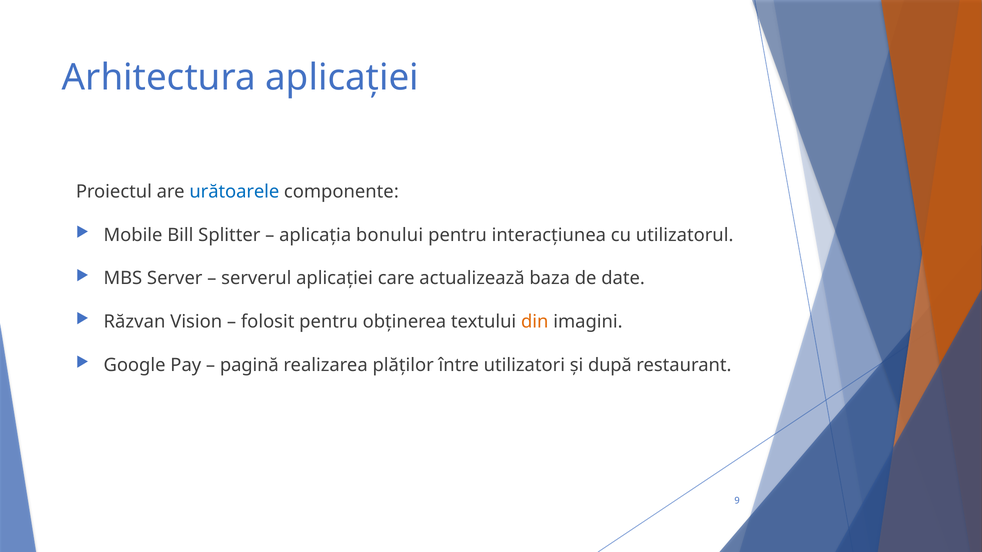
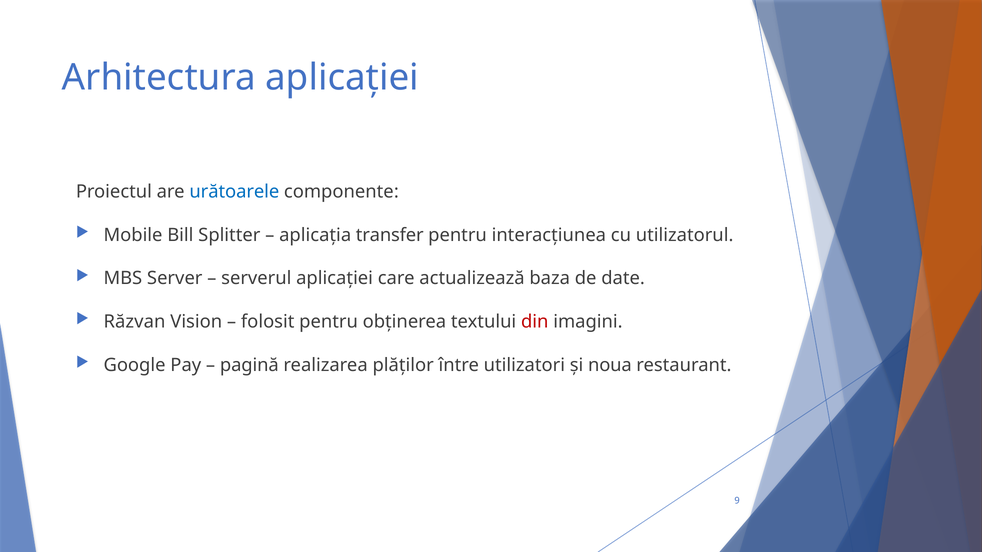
bonului: bonului -> transfer
din colour: orange -> red
după: după -> noua
